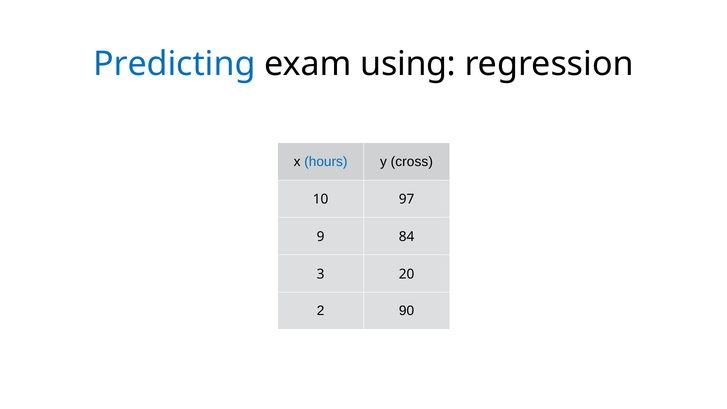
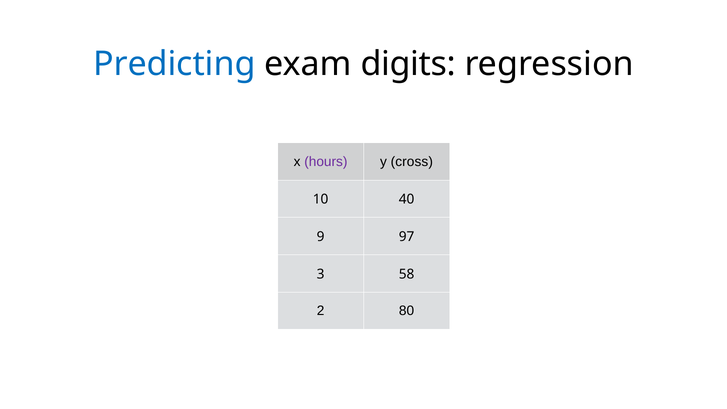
using: using -> digits
hours colour: blue -> purple
97: 97 -> 40
84: 84 -> 97
20: 20 -> 58
90: 90 -> 80
